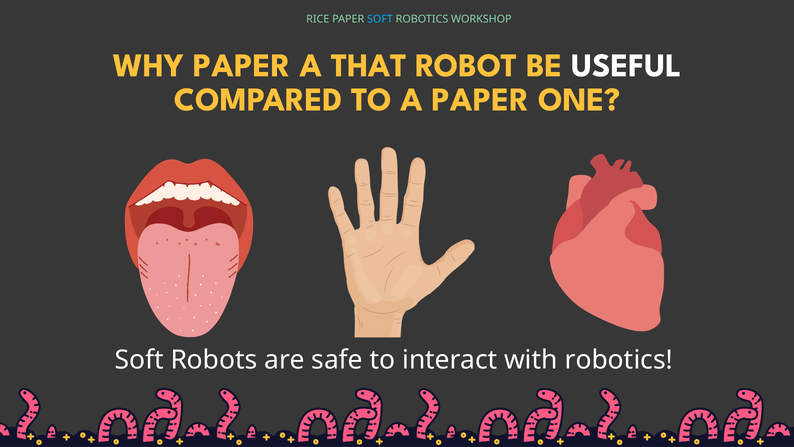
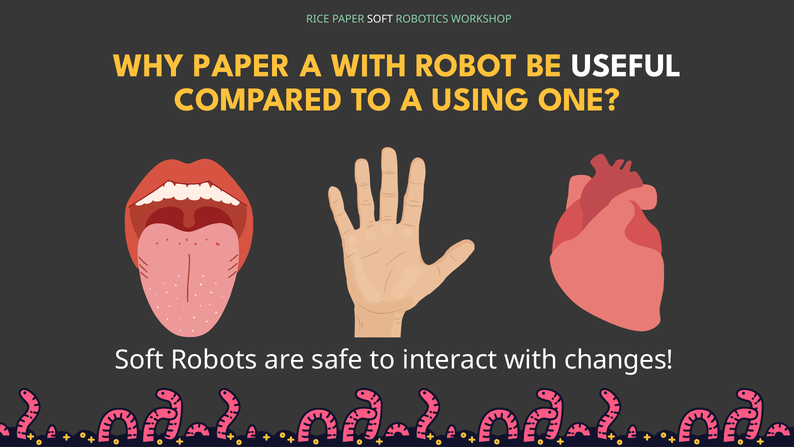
SOFT at (380, 19) colour: light blue -> white
A THAT: THAT -> WITH
A PAPER: PAPER -> USING
with robotics: robotics -> changes
